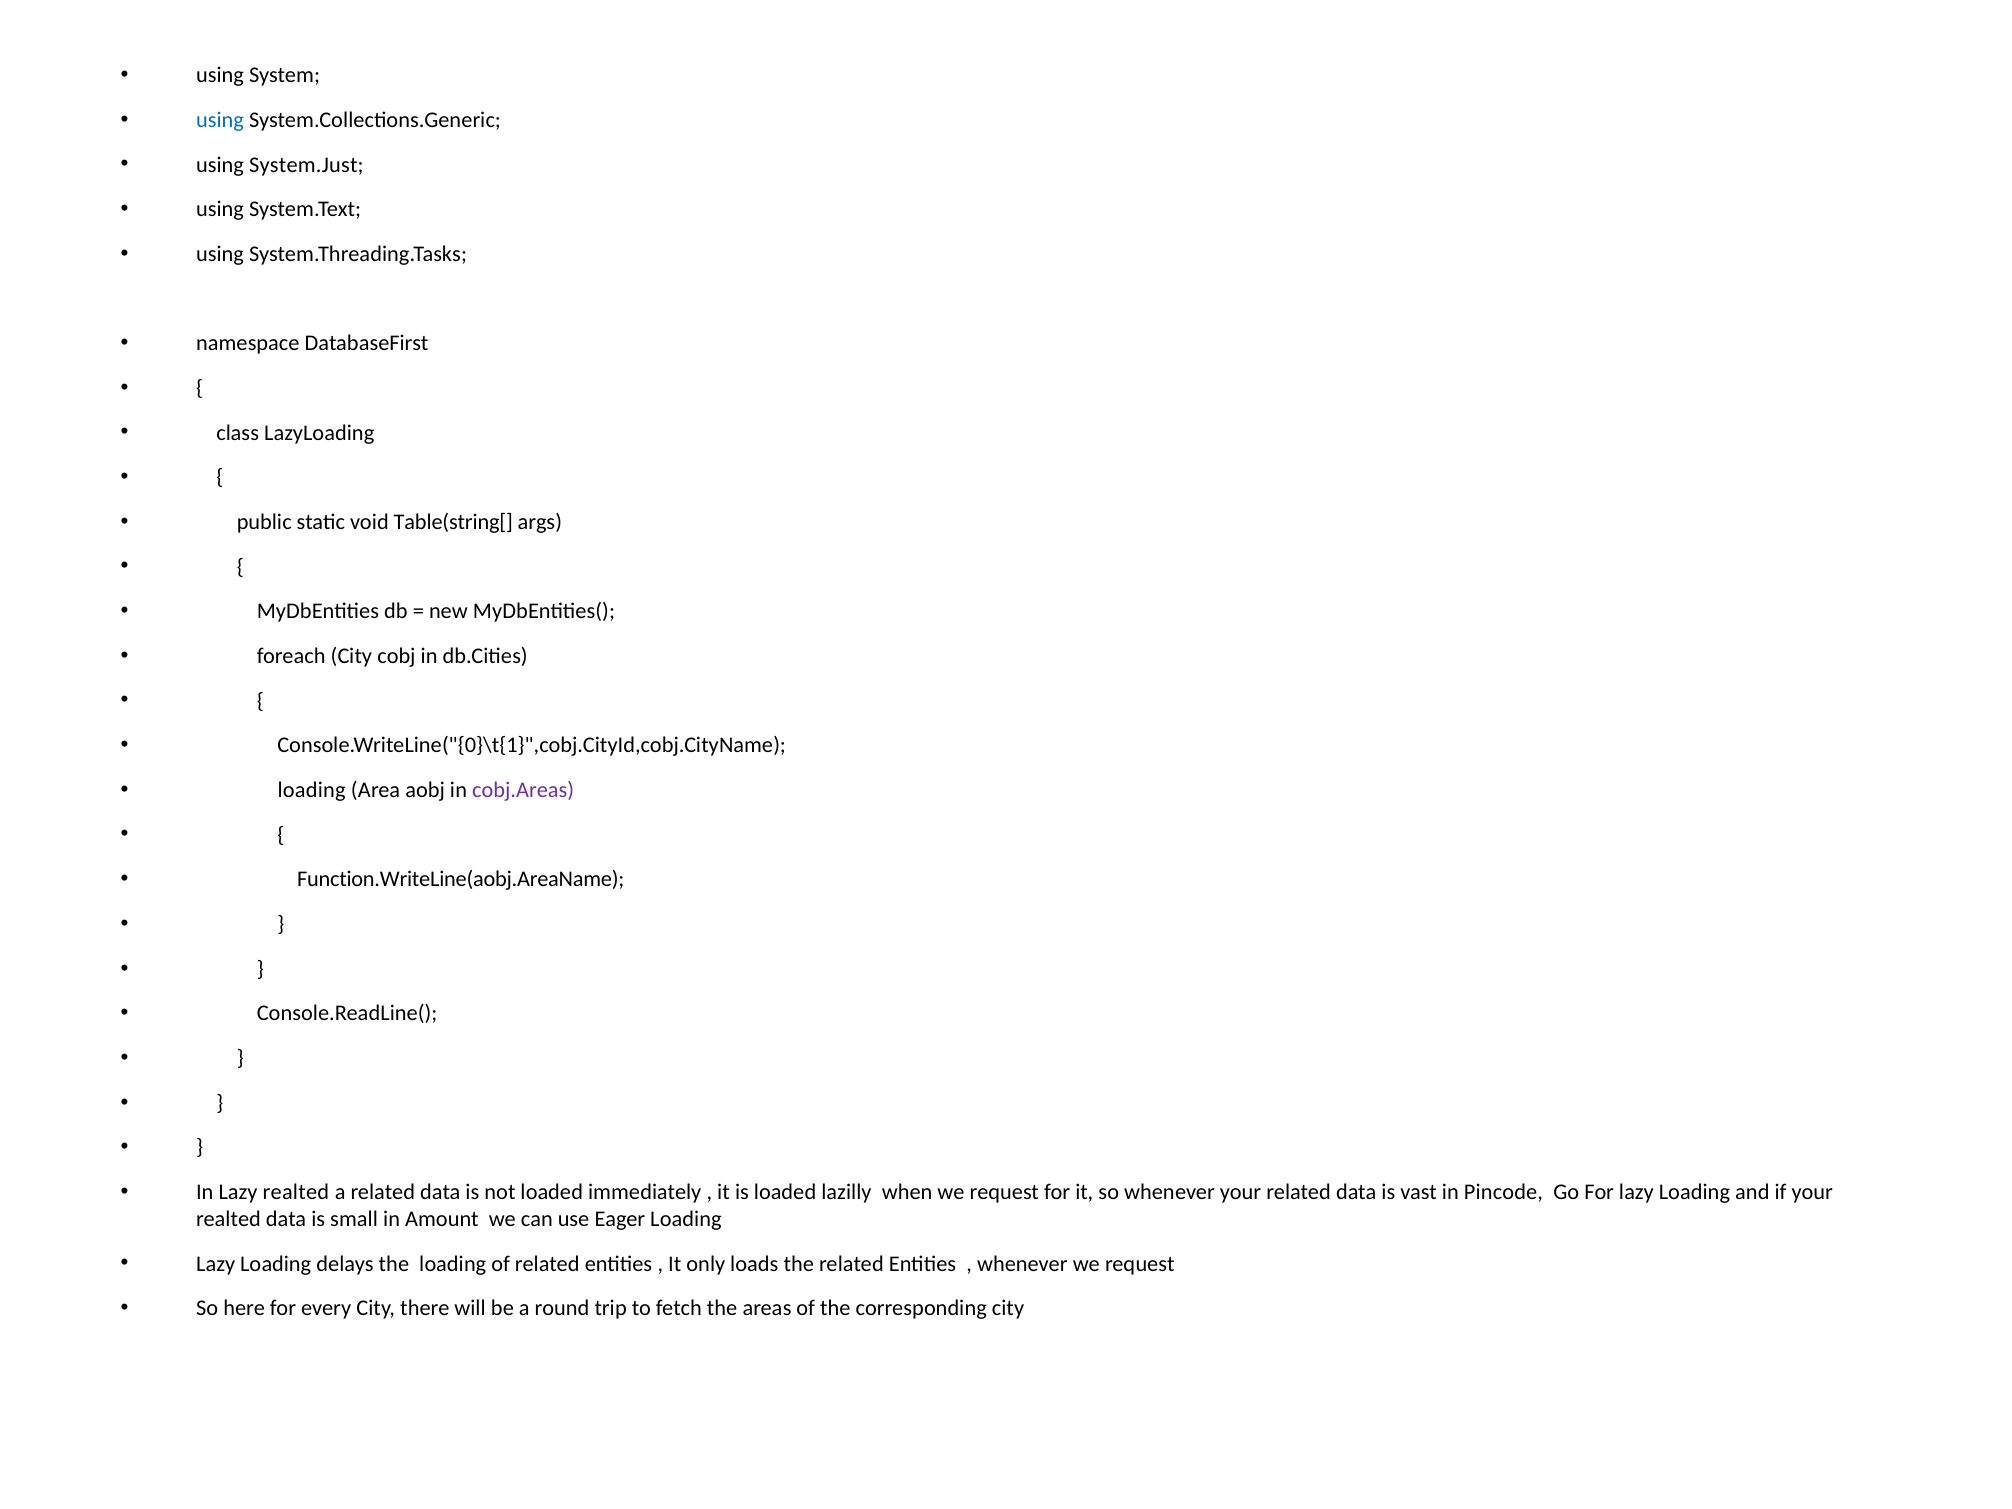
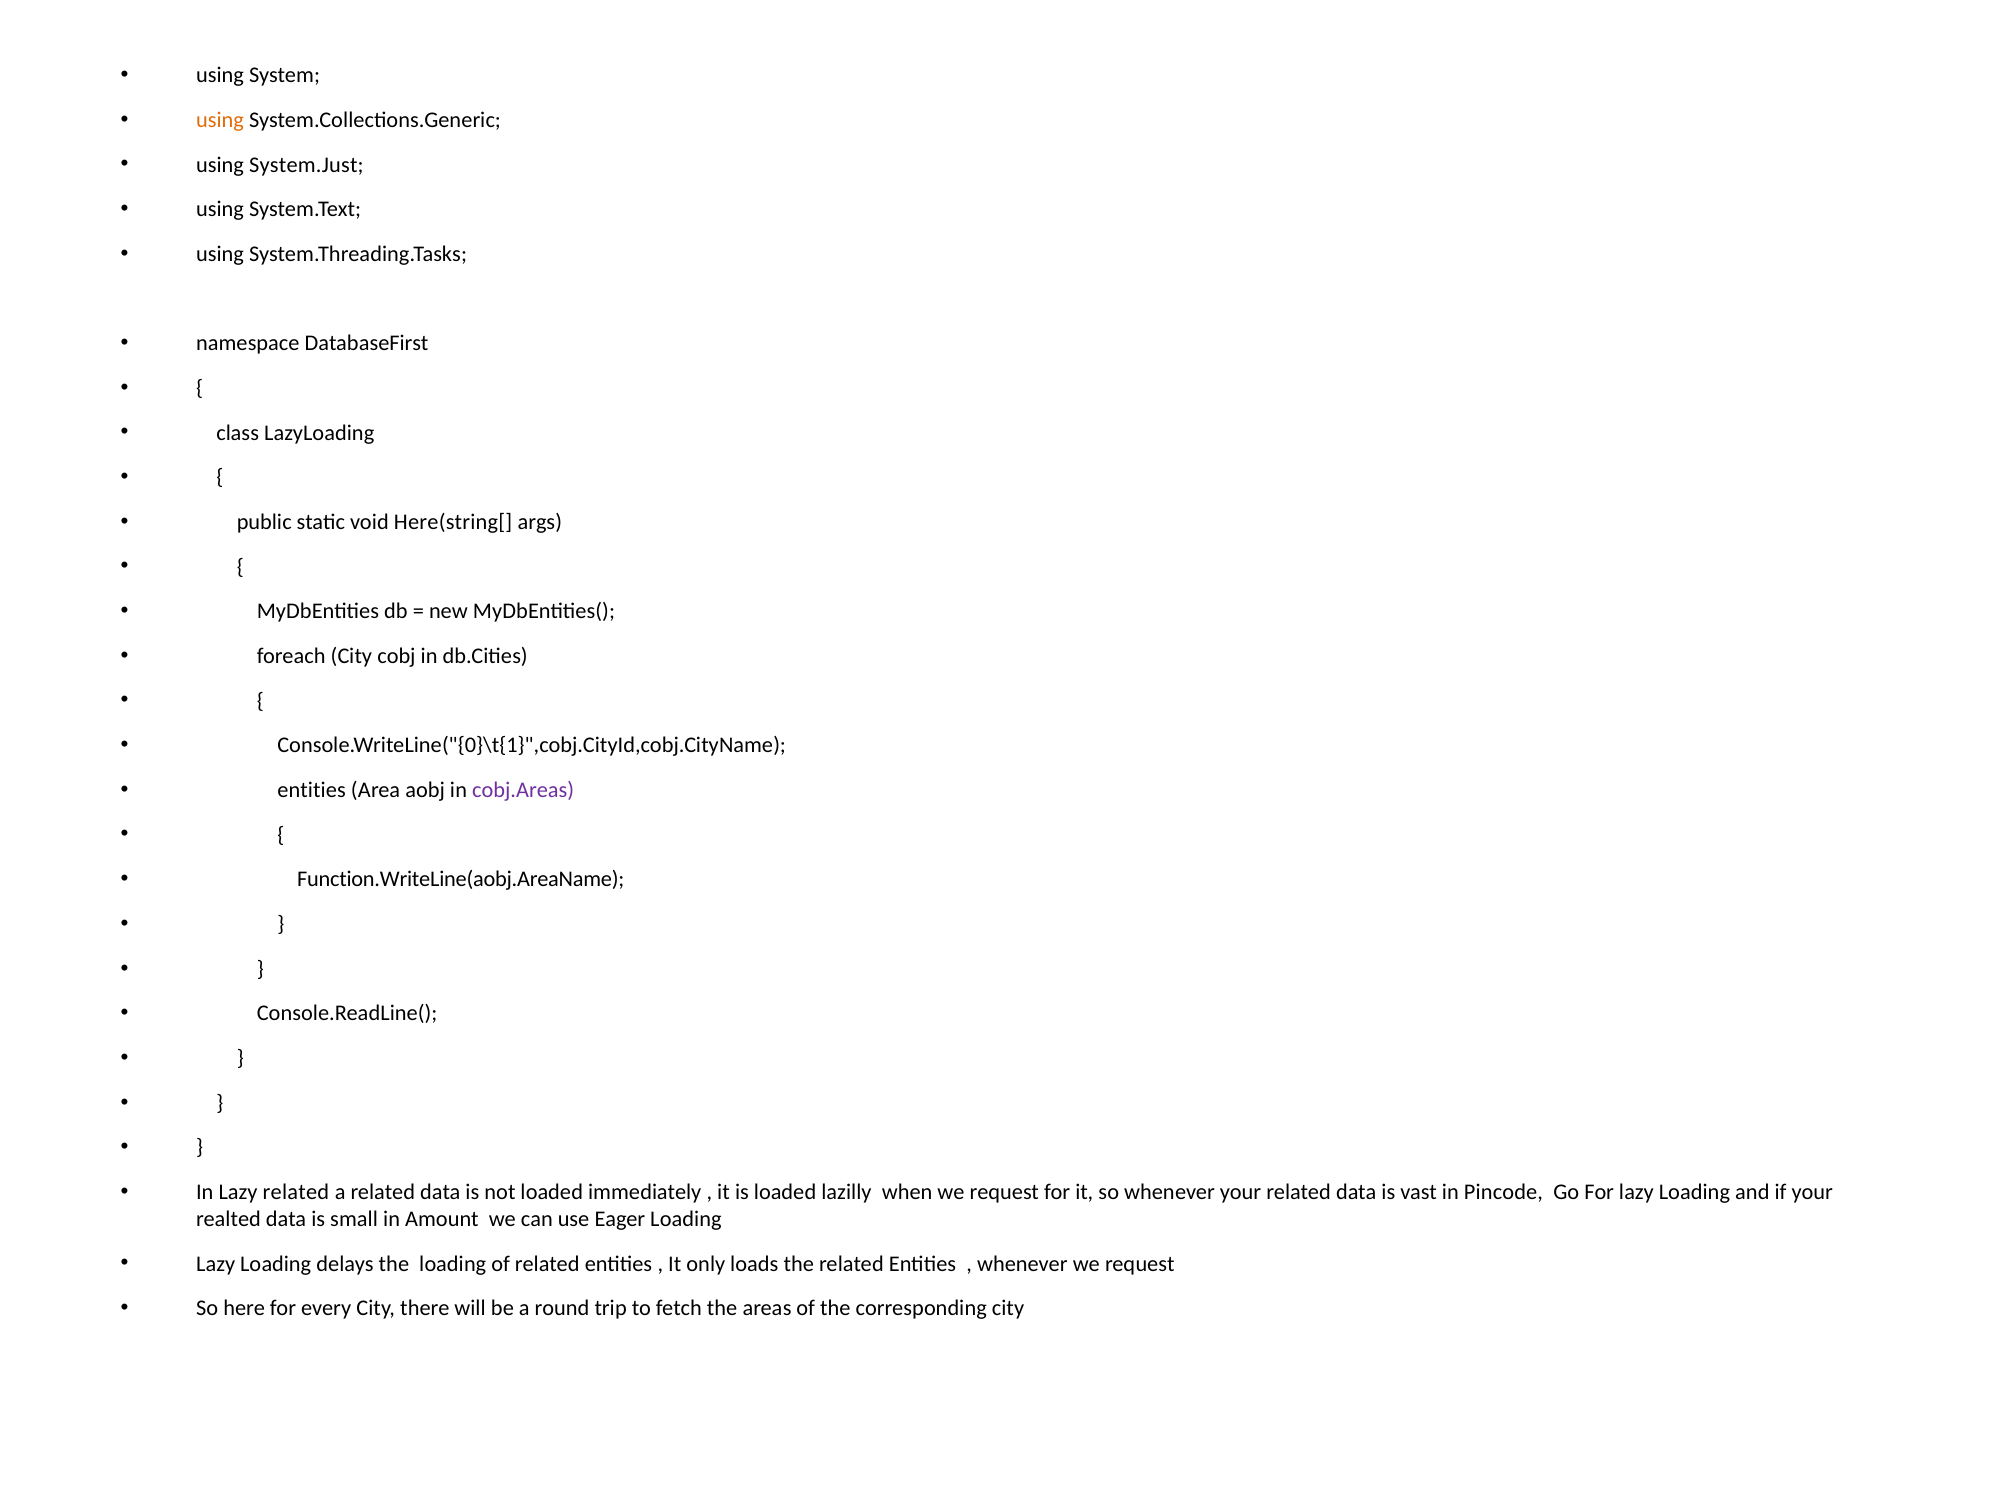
using at (220, 120) colour: blue -> orange
Table(string[: Table(string[ -> Here(string[
loading at (312, 790): loading -> entities
Lazy realted: realted -> related
